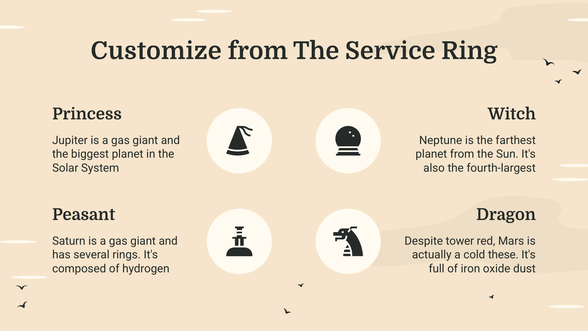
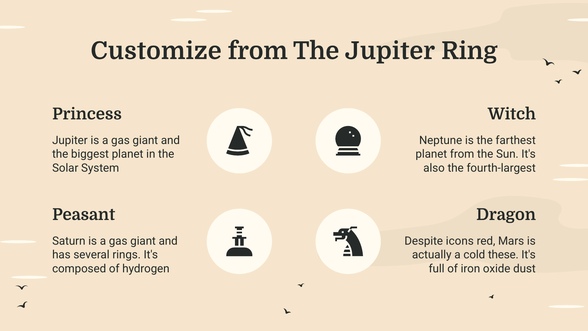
The Service: Service -> Jupiter
tower: tower -> icons
